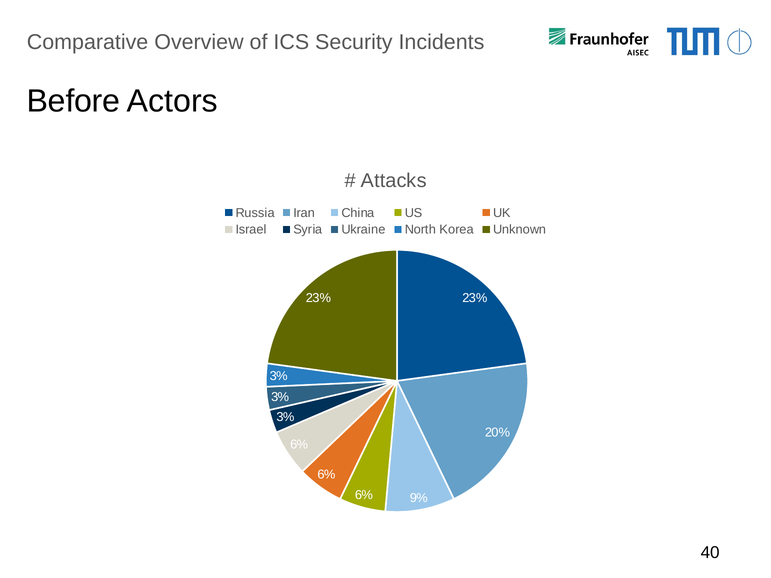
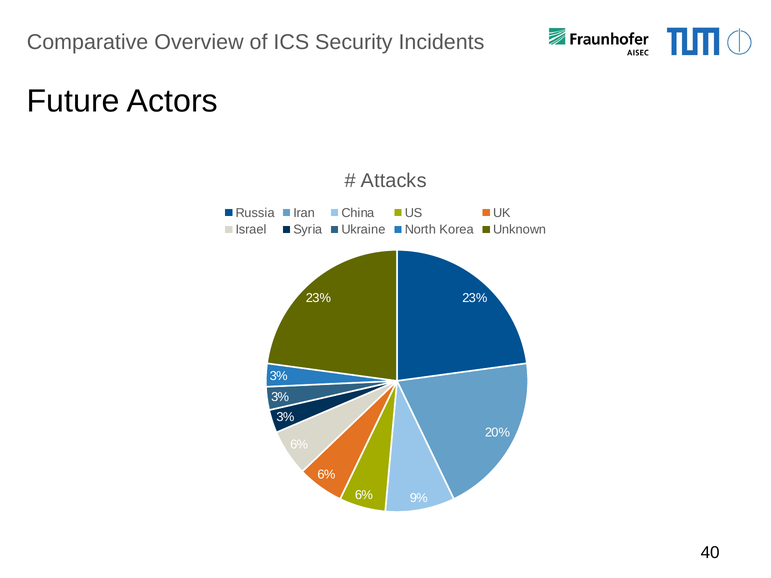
Before: Before -> Future
